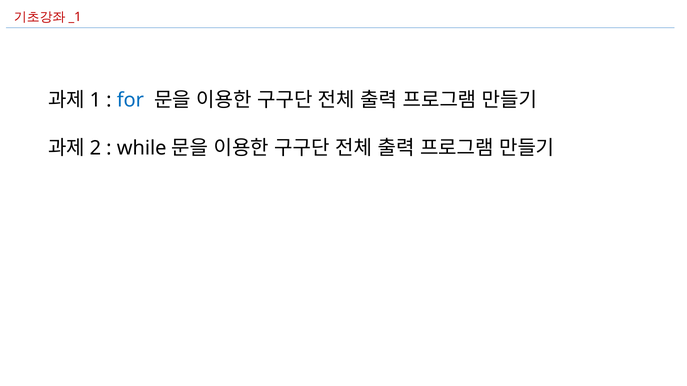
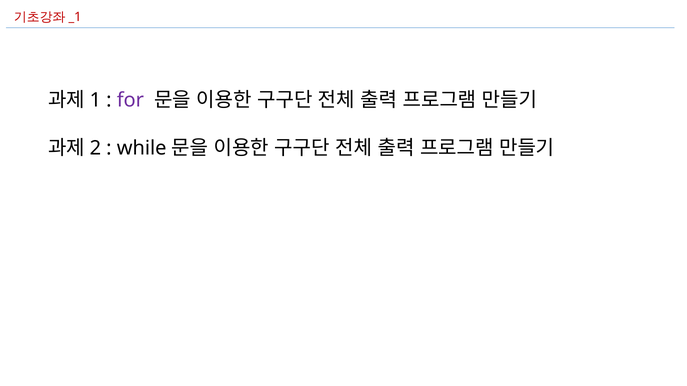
for colour: blue -> purple
